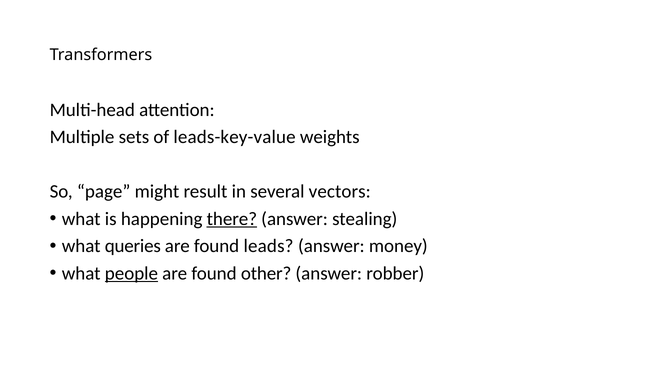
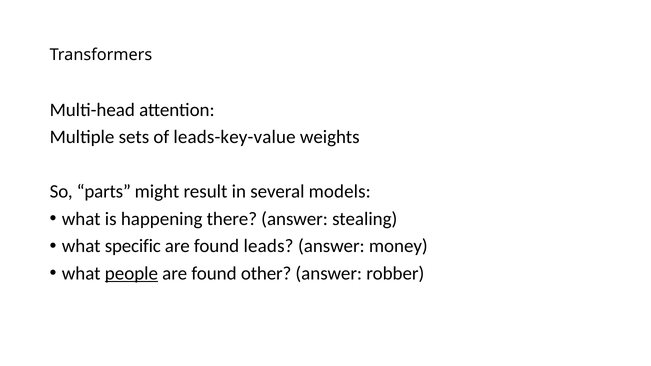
page: page -> parts
vectors: vectors -> models
there underline: present -> none
queries: queries -> specific
